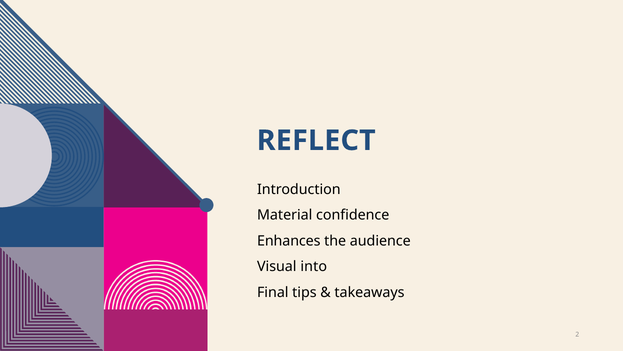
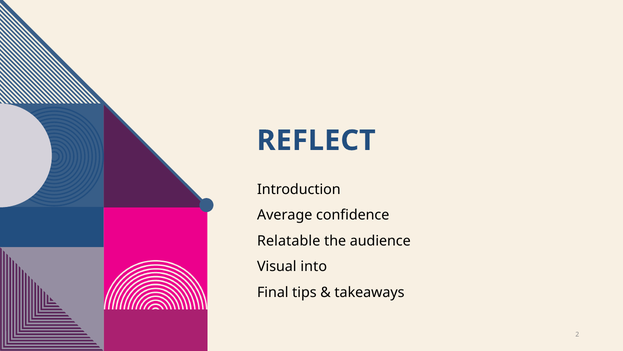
Material: Material -> Average
Enhances: Enhances -> Relatable
